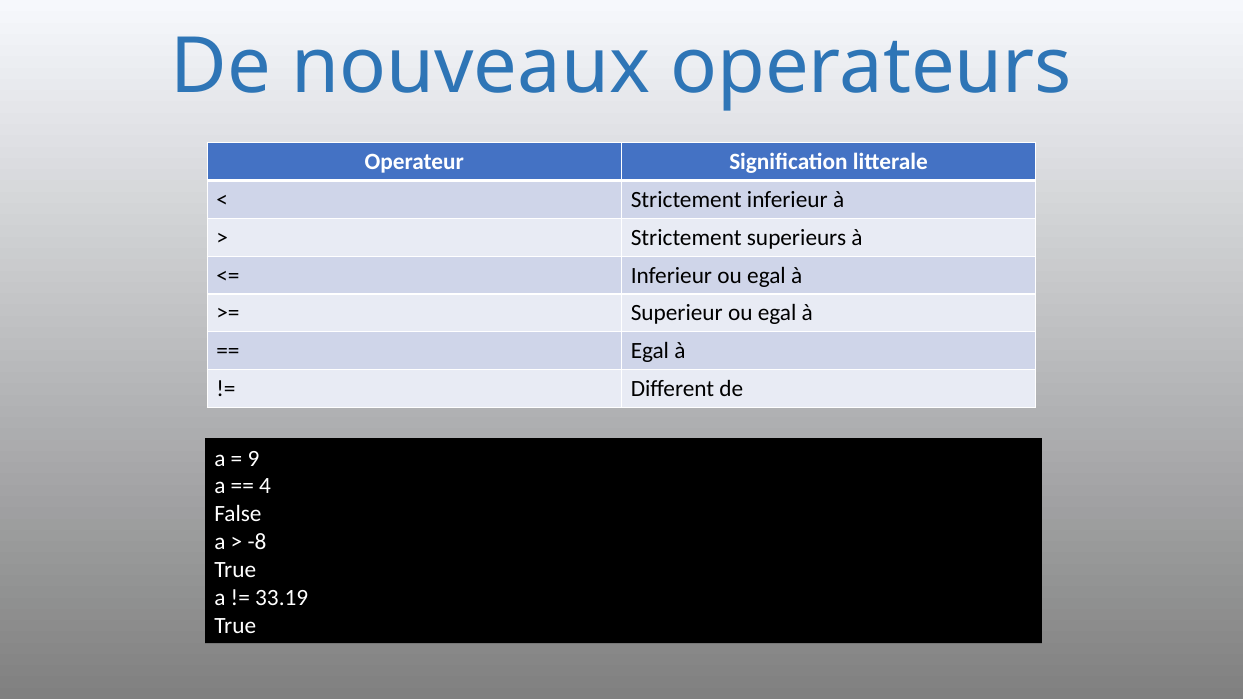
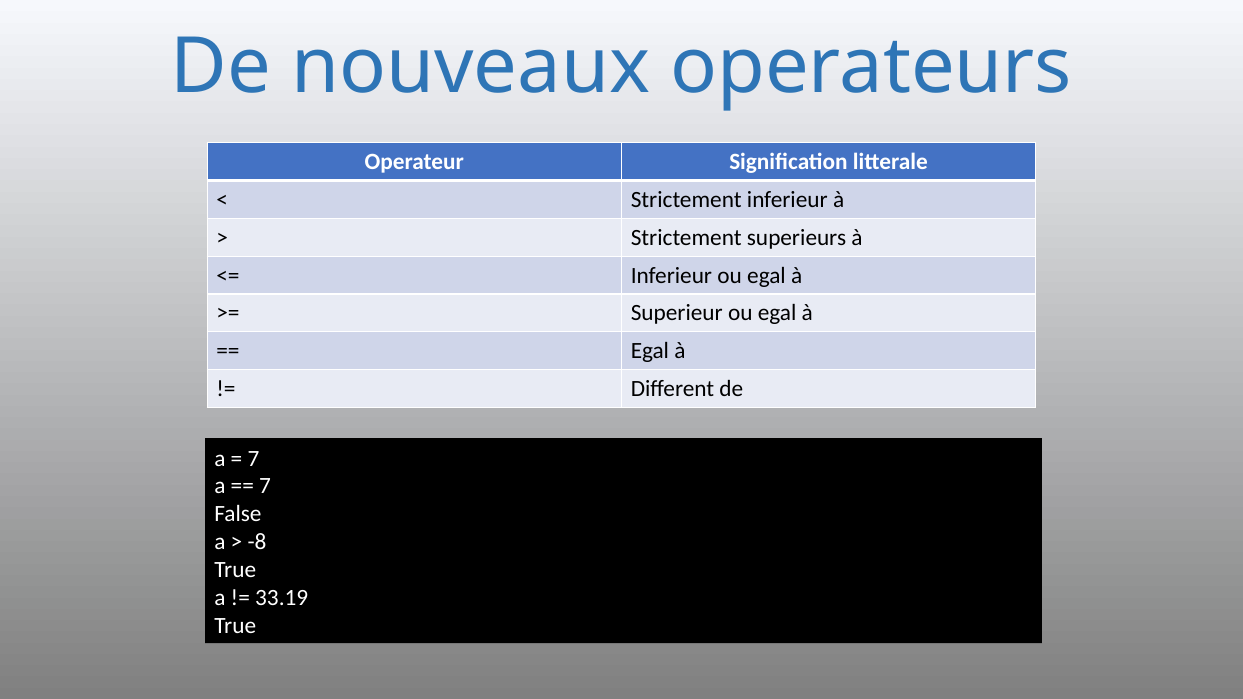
9 at (253, 458): 9 -> 7
4 at (265, 486): 4 -> 7
